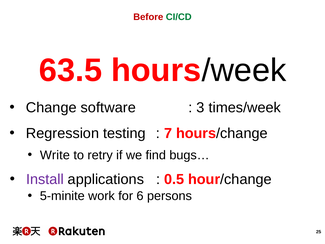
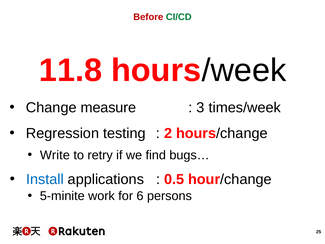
63.5: 63.5 -> 11.8
software: software -> measure
7: 7 -> 2
Install colour: purple -> blue
